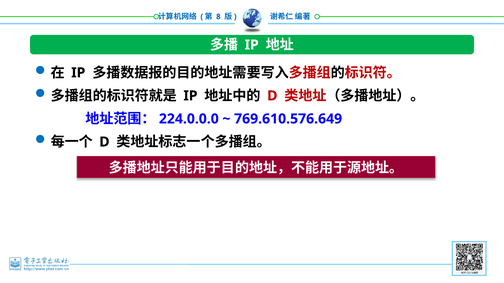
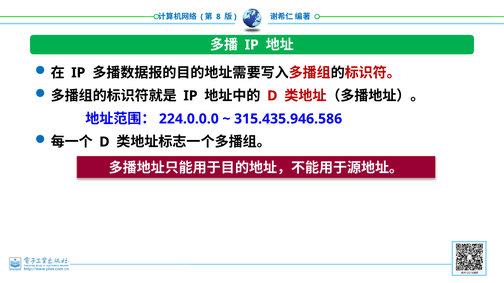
769.610.576.649: 769.610.576.649 -> 315.435.946.586
